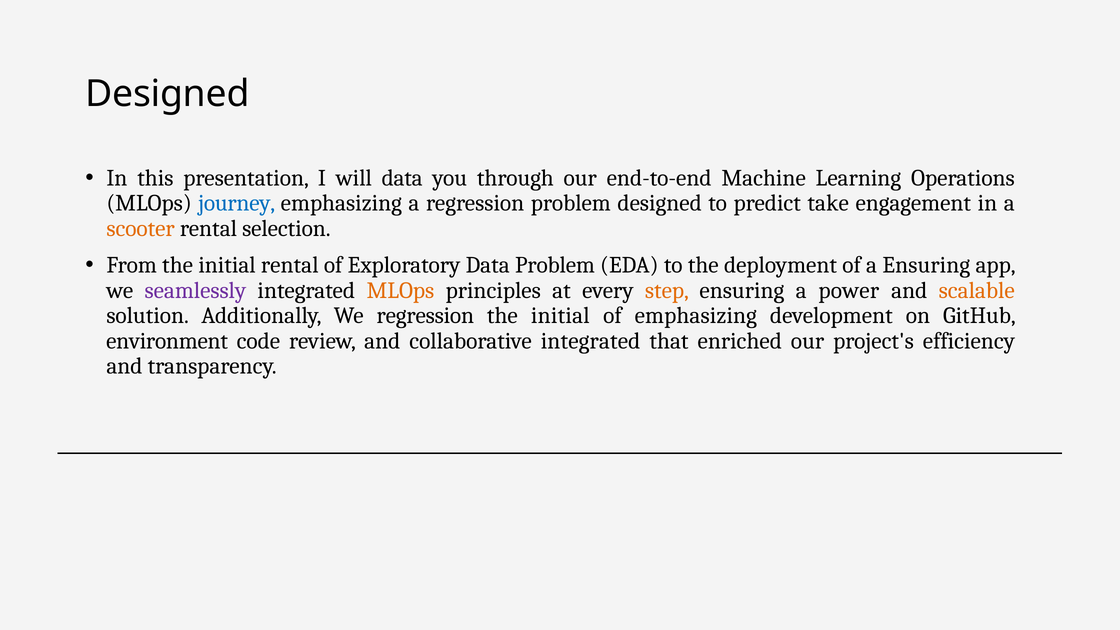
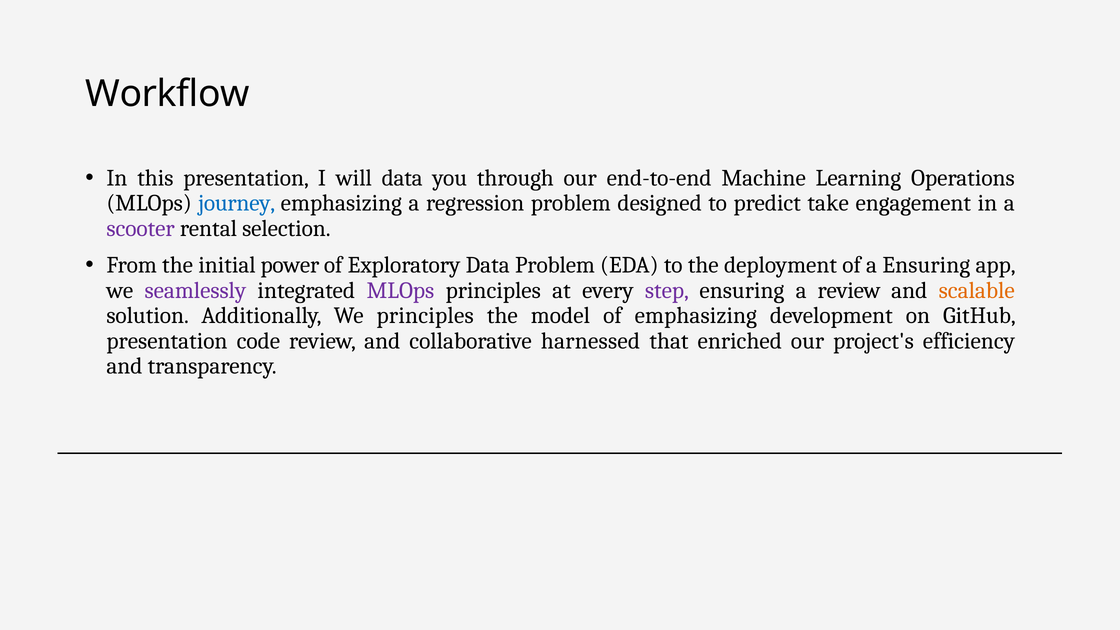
Designed at (167, 94): Designed -> Workflow
scooter colour: orange -> purple
initial rental: rental -> power
MLOps at (400, 290) colour: orange -> purple
step colour: orange -> purple
a power: power -> review
We regression: regression -> principles
initial at (560, 316): initial -> model
environment at (167, 341): environment -> presentation
collaborative integrated: integrated -> harnessed
